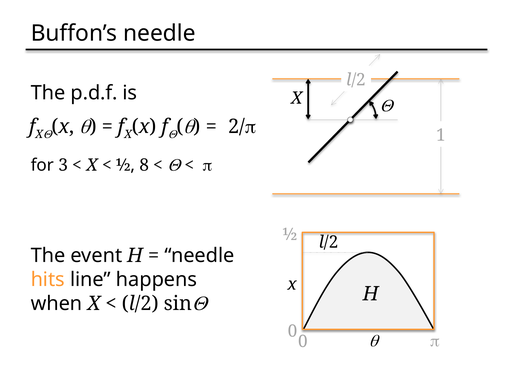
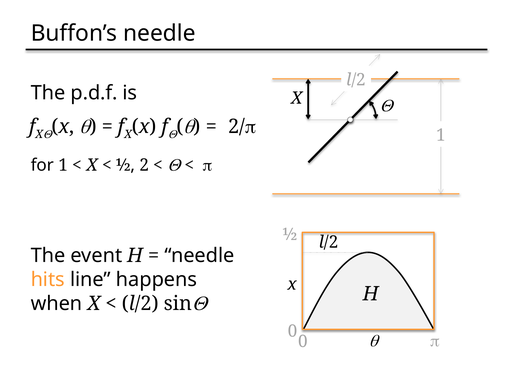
for 3: 3 -> 1
8: 8 -> 2
